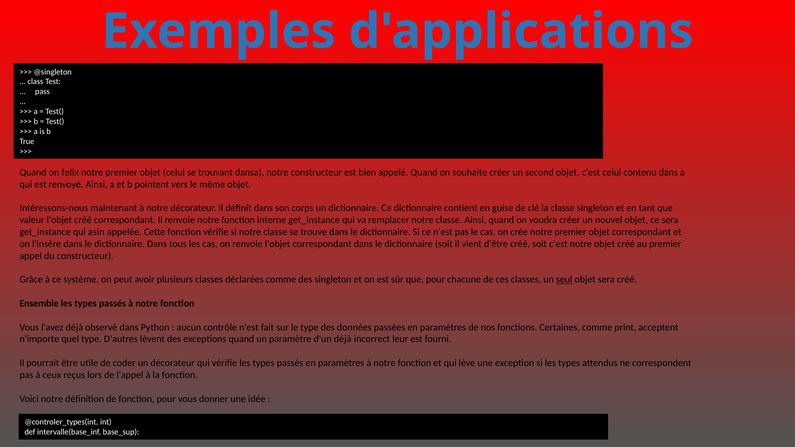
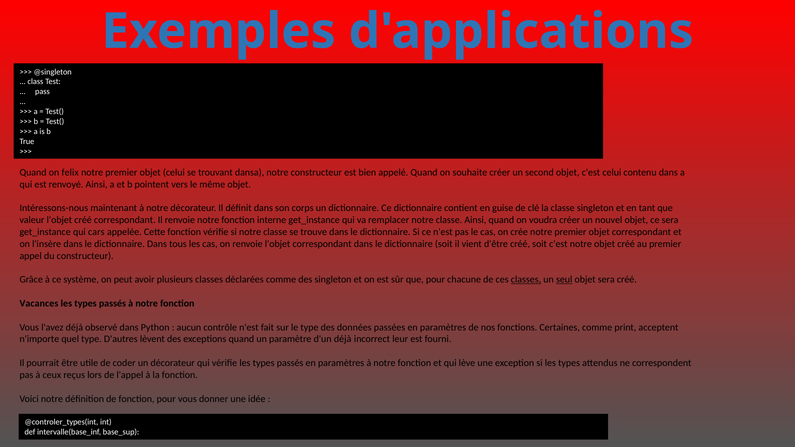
asin: asin -> cars
classes at (526, 280) underline: none -> present
Ensemble: Ensemble -> Vacances
